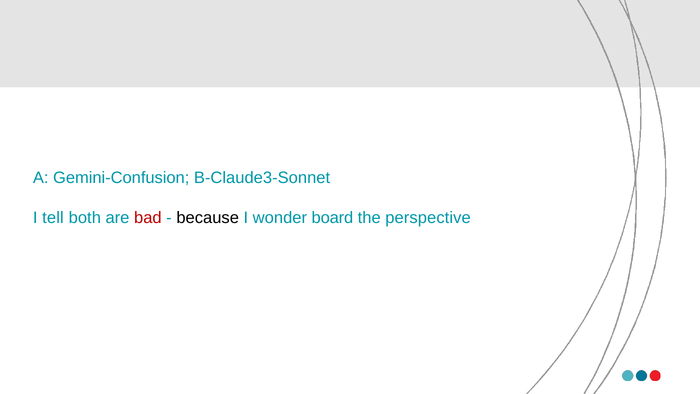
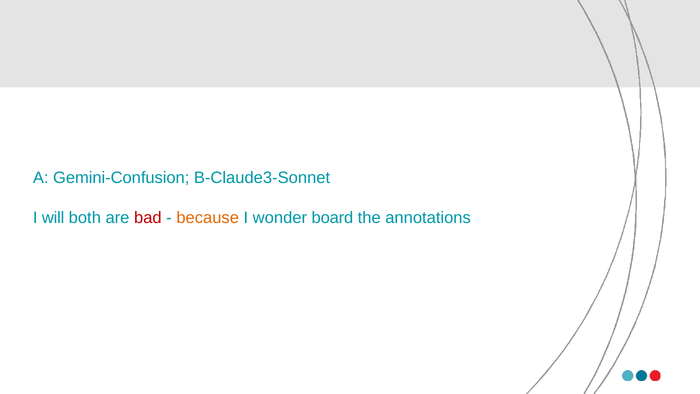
tell: tell -> will
because colour: black -> orange
perspective: perspective -> annotations
